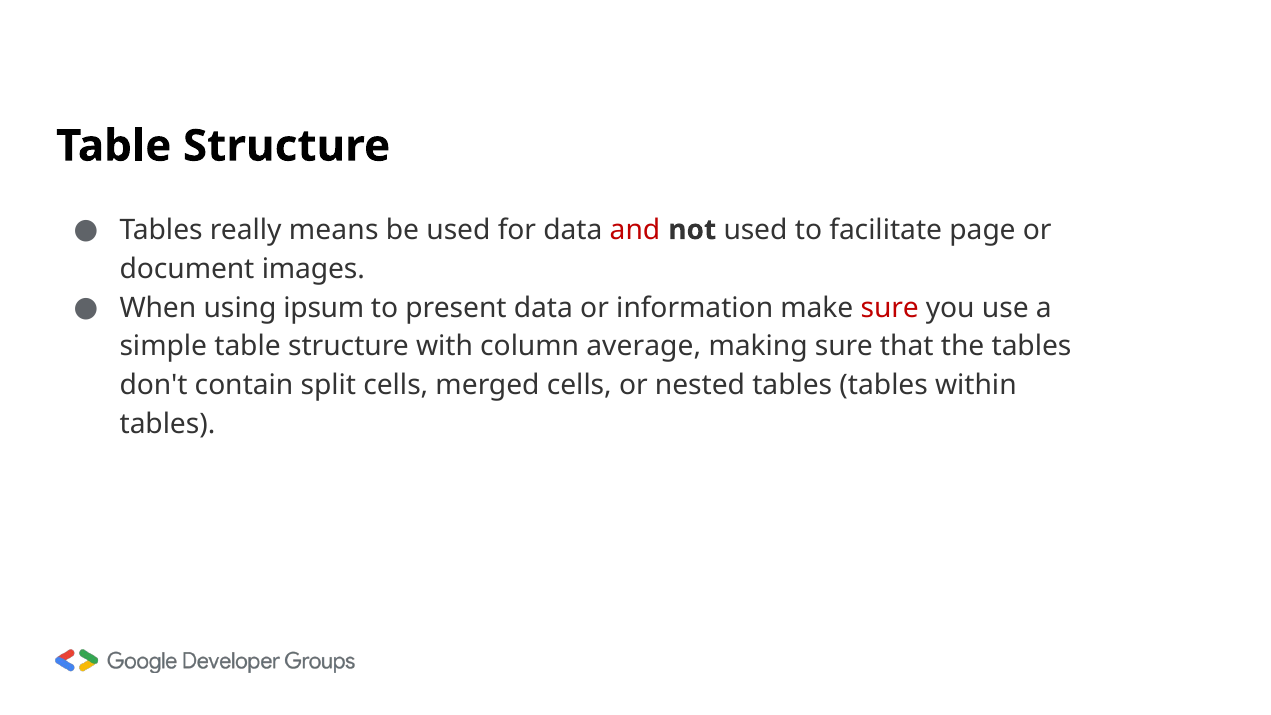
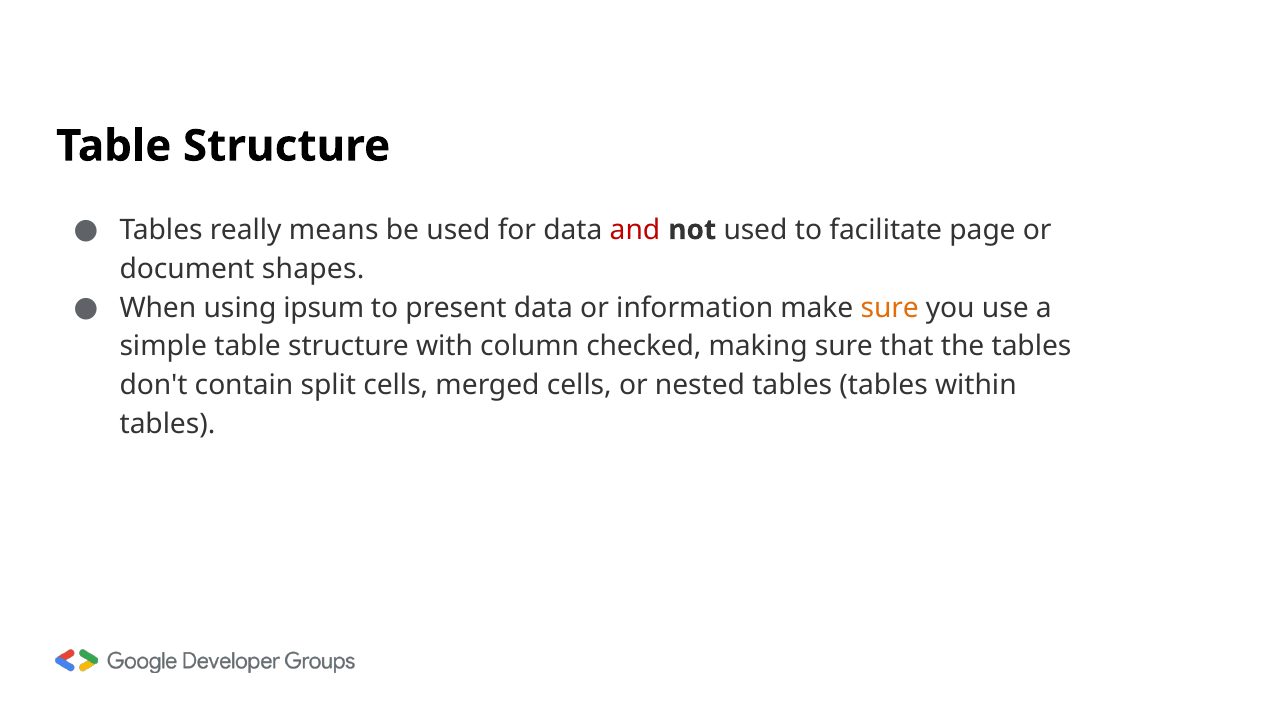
images: images -> shapes
sure at (890, 308) colour: red -> orange
average: average -> checked
